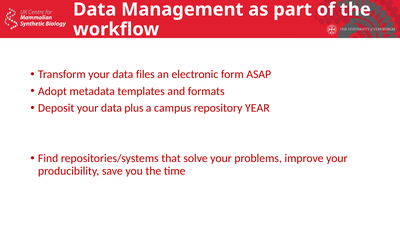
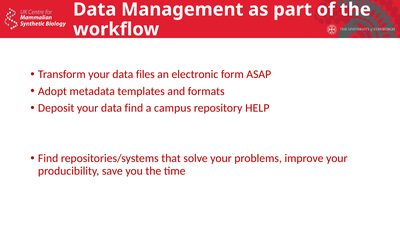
data plus: plus -> find
YEAR: YEAR -> HELP
